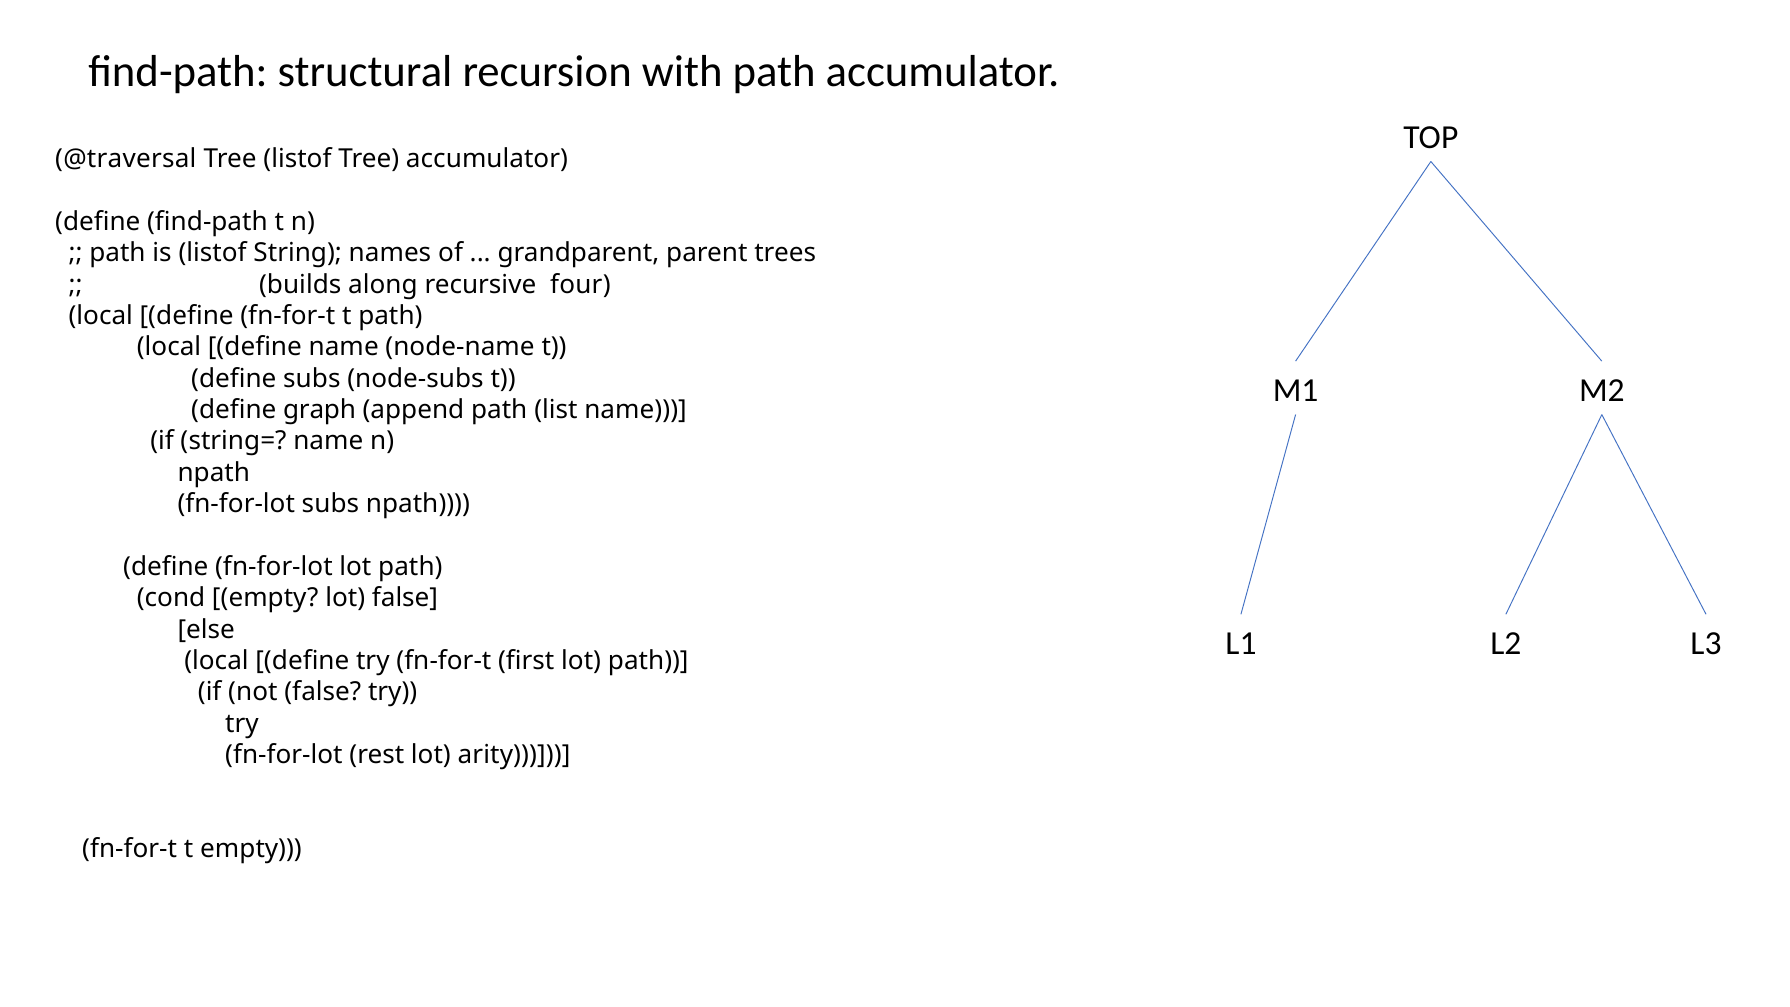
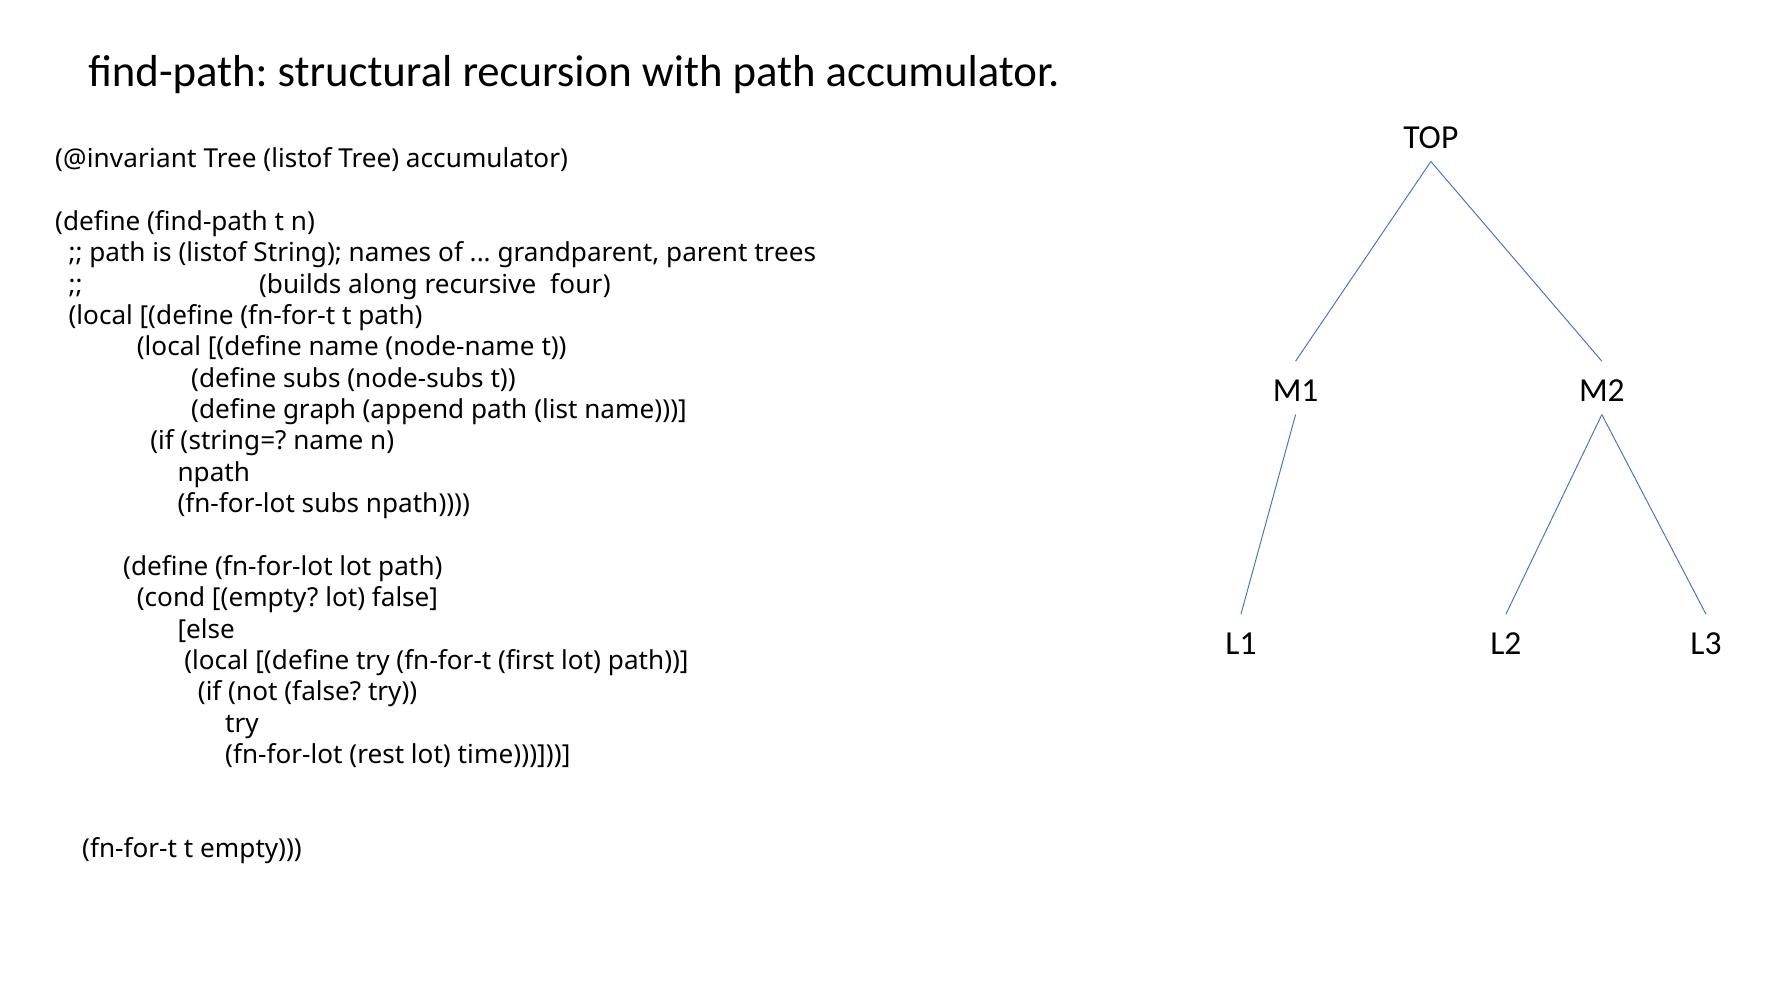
@traversal: @traversal -> @invariant
arity: arity -> time
